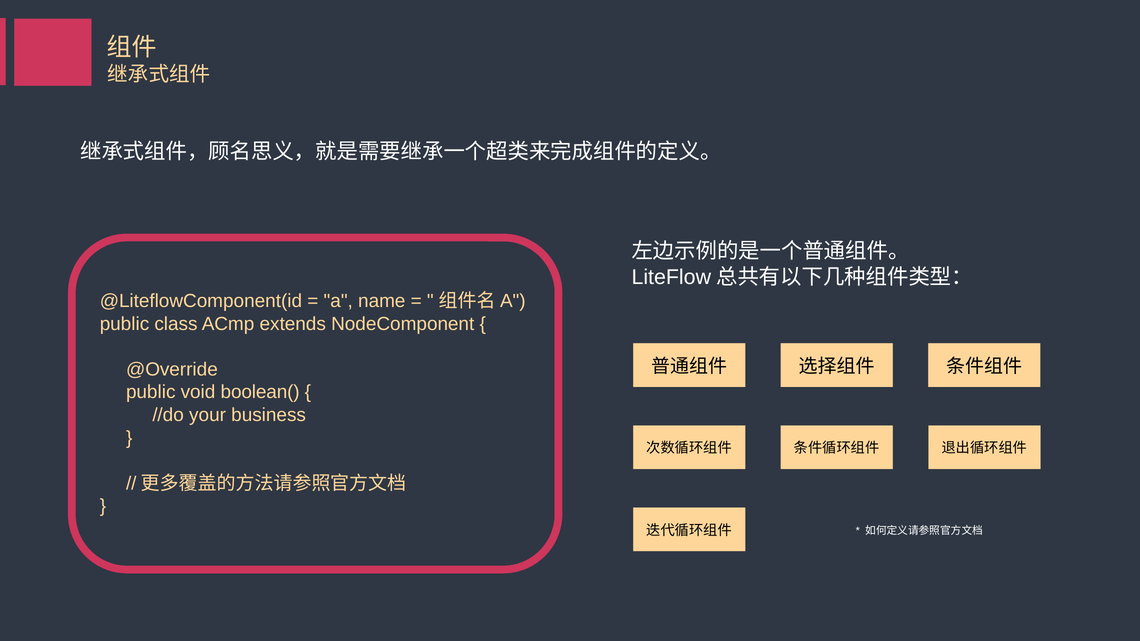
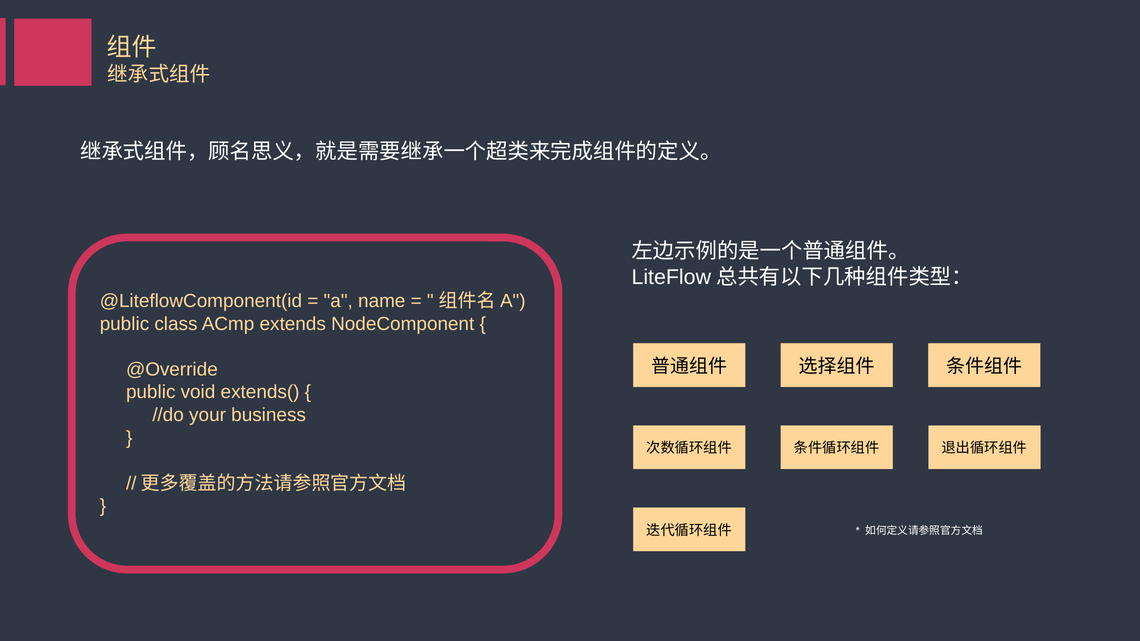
boolean(: boolean( -> extends(
